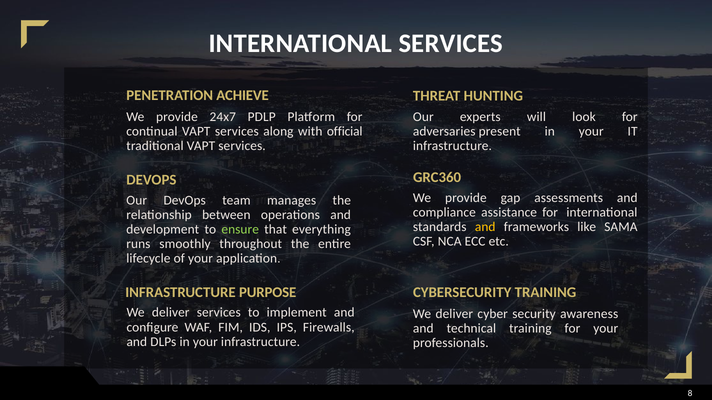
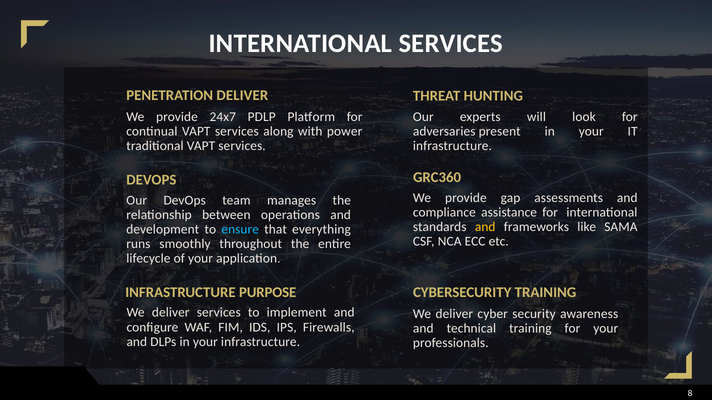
PENETRATION ACHIEVE: ACHIEVE -> DELIVER
official: official -> power
ensure colour: light green -> light blue
